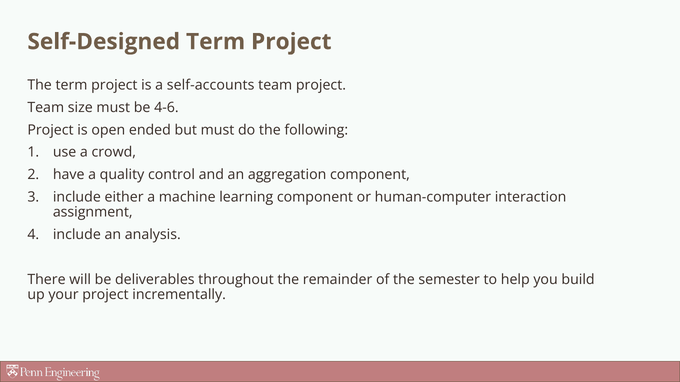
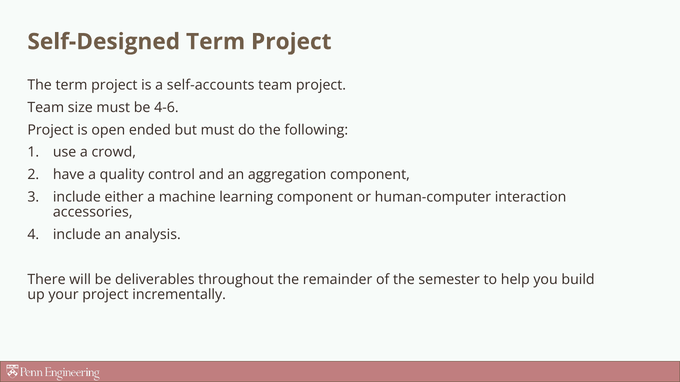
assignment: assignment -> accessories
